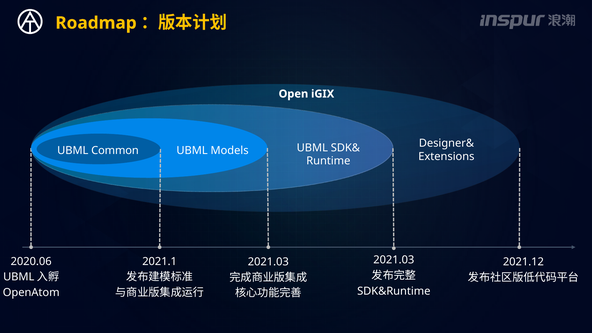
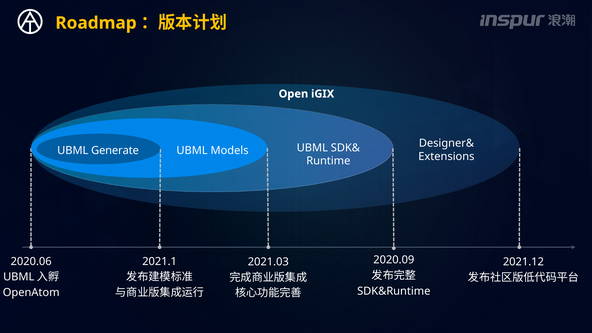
Common: Common -> Generate
2021.03 at (394, 260): 2021.03 -> 2020.09
